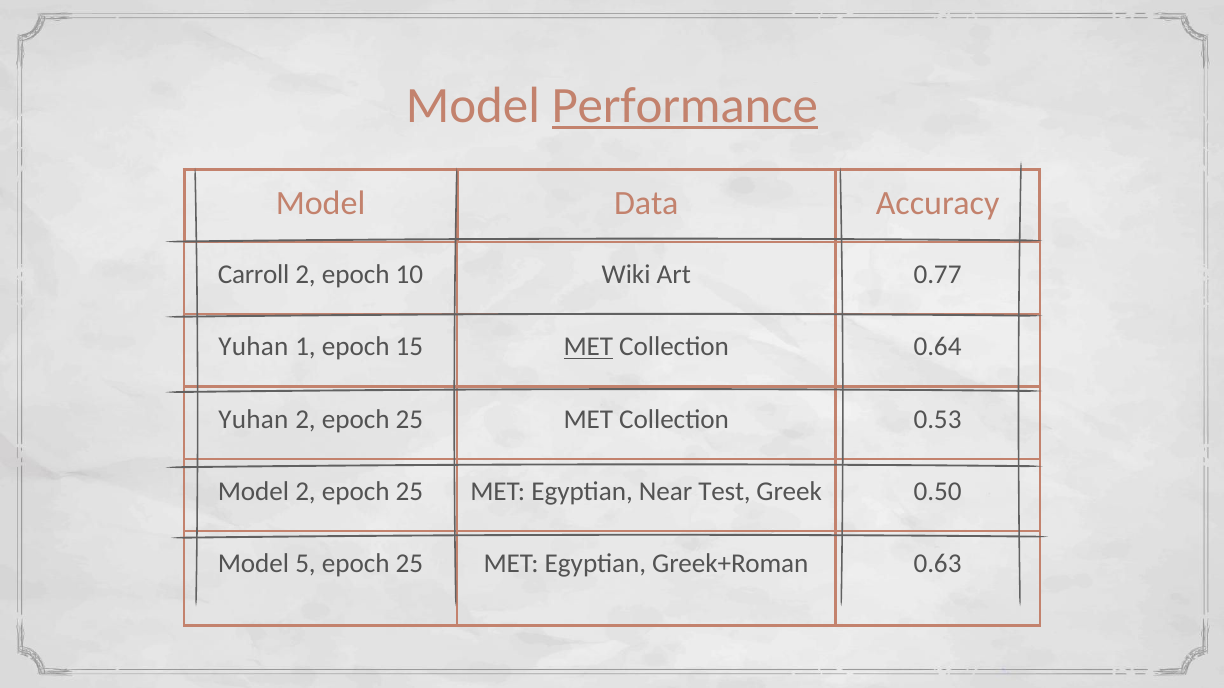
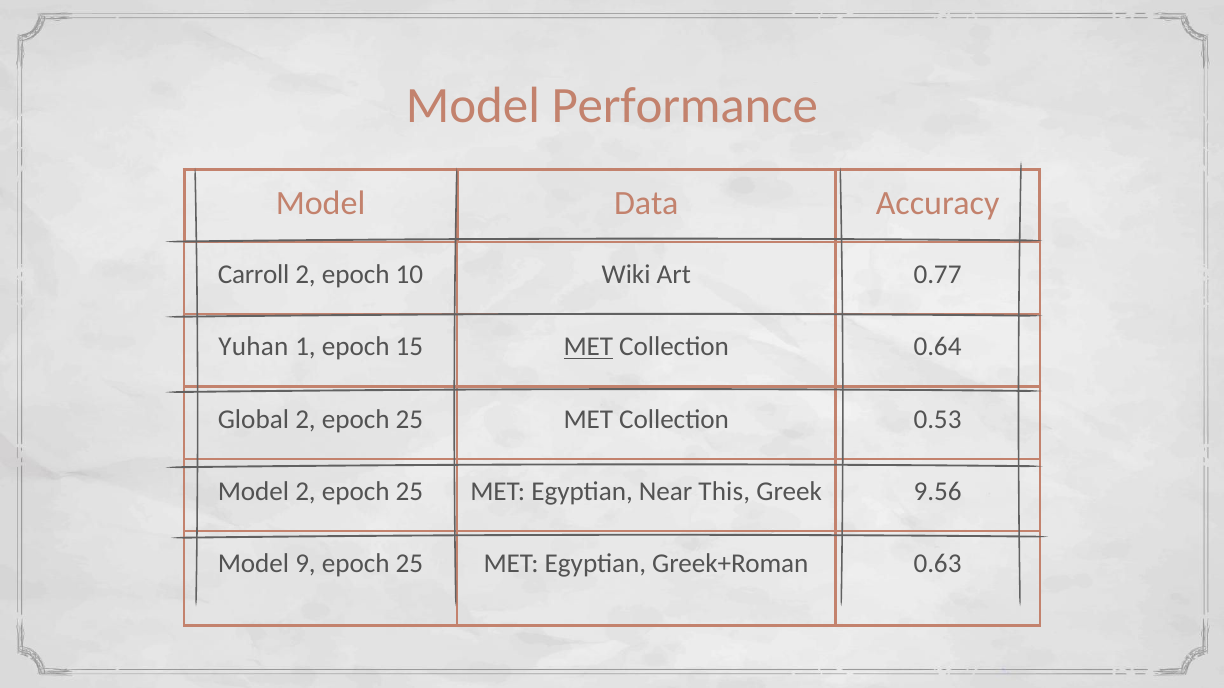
Performance underline: present -> none
Yuhan at (253, 420): Yuhan -> Global
Test: Test -> This
0.50: 0.50 -> 9.56
5: 5 -> 9
